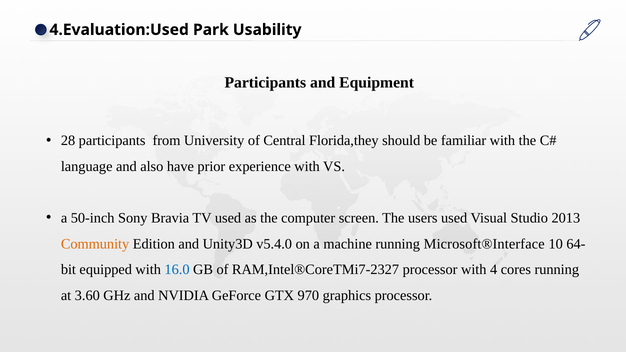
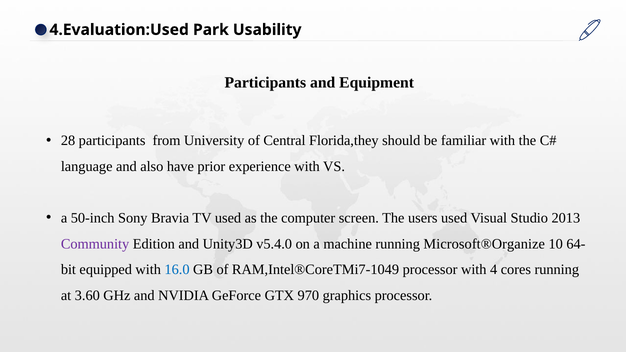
Community colour: orange -> purple
Microsoft®Interface: Microsoft®Interface -> Microsoft®Organize
RAM,Intel®CoreTMi7-2327: RAM,Intel®CoreTMi7-2327 -> RAM,Intel®CoreTMi7-1049
